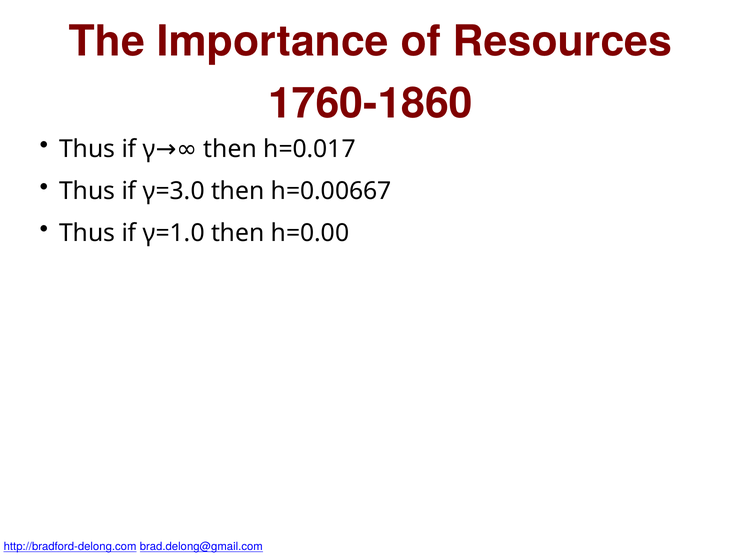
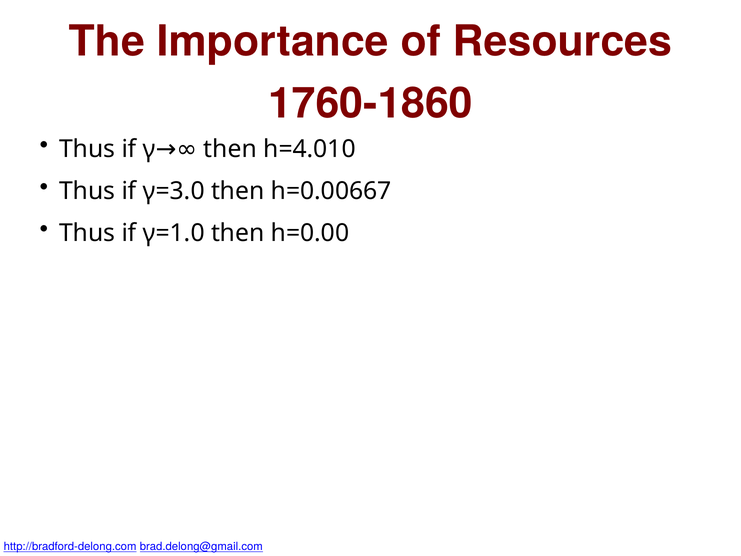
h=0.017: h=0.017 -> h=4.010
